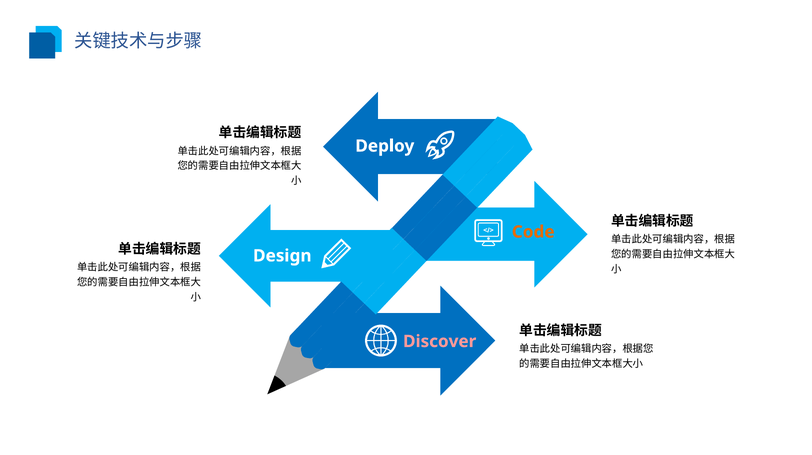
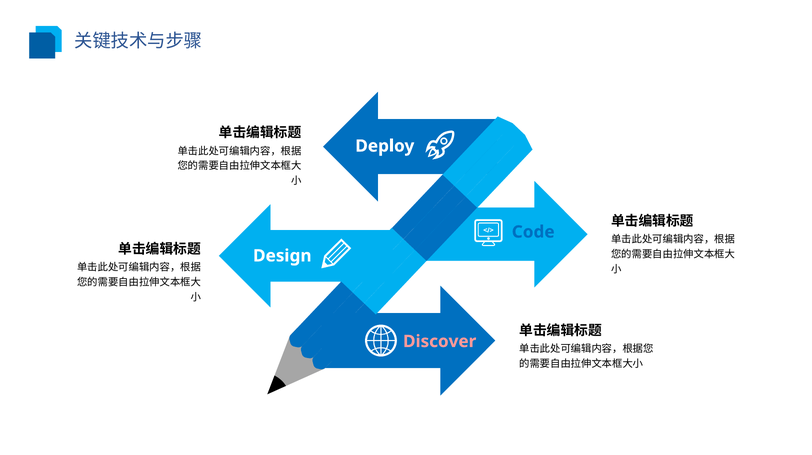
Code colour: orange -> blue
